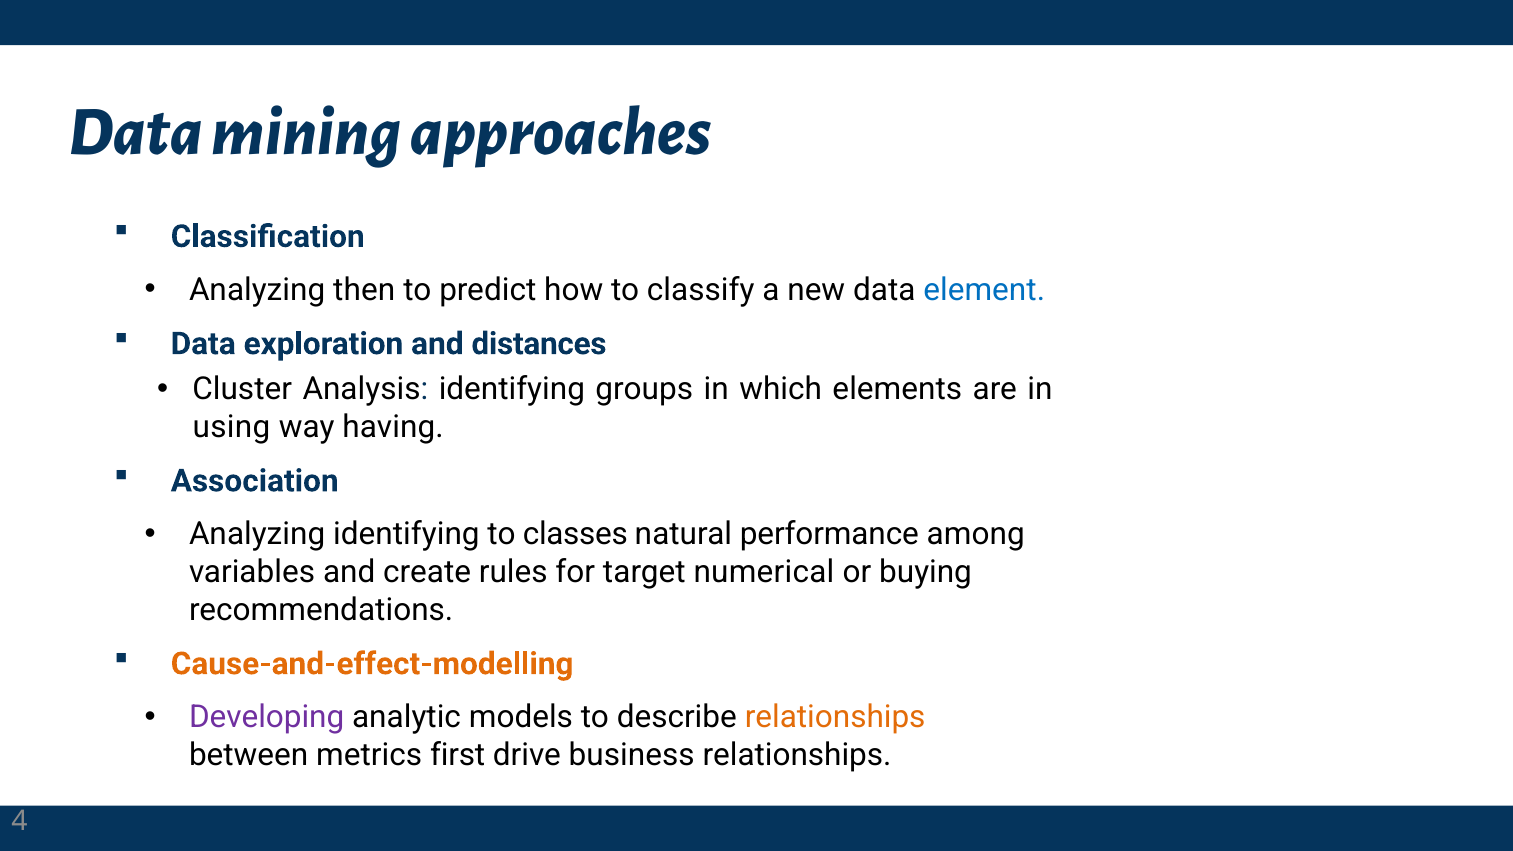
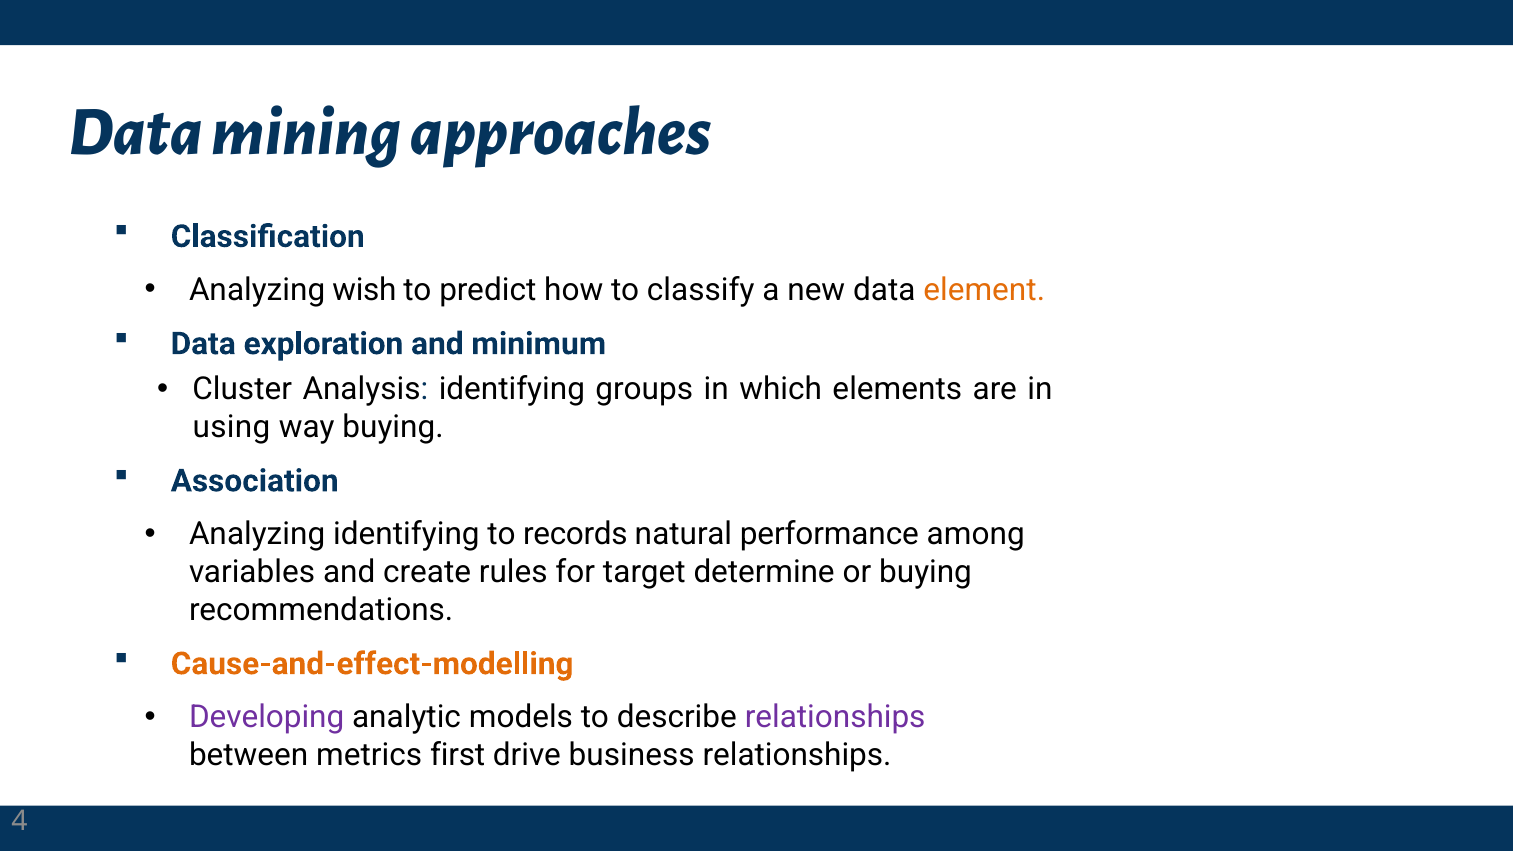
then: then -> wish
element colour: blue -> orange
distances: distances -> minimum
way having: having -> buying
classes: classes -> records
numerical: numerical -> determine
relationships at (835, 717) colour: orange -> purple
